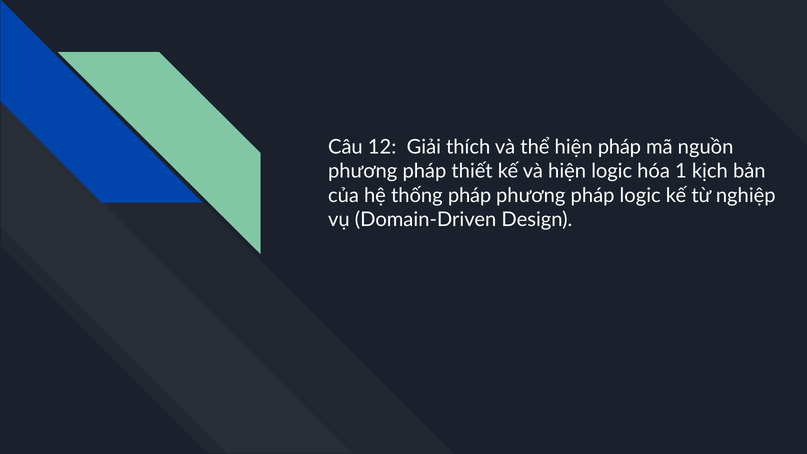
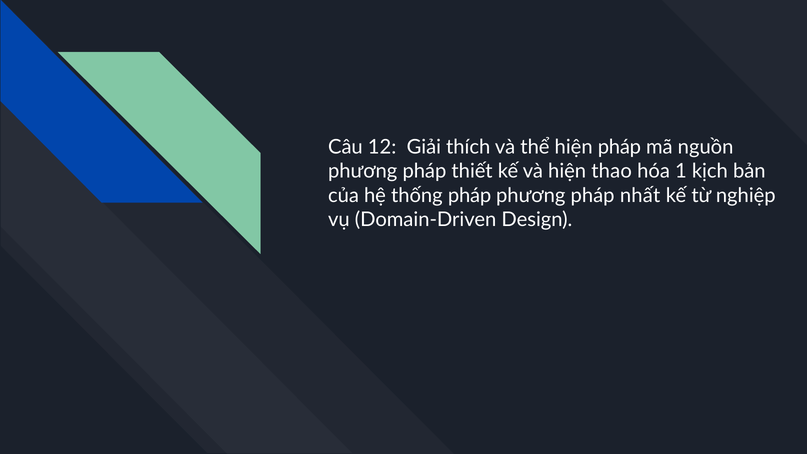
hiện logic: logic -> thao
pháp logic: logic -> nhất
